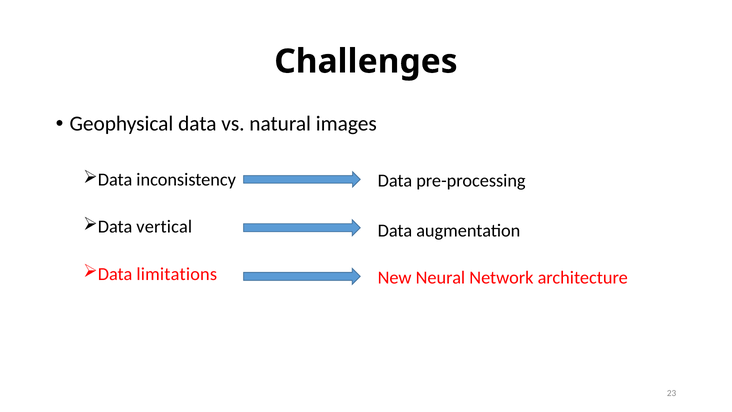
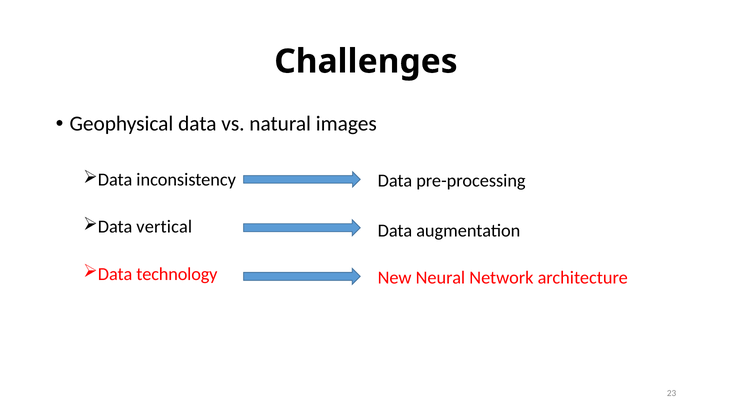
limitations: limitations -> technology
